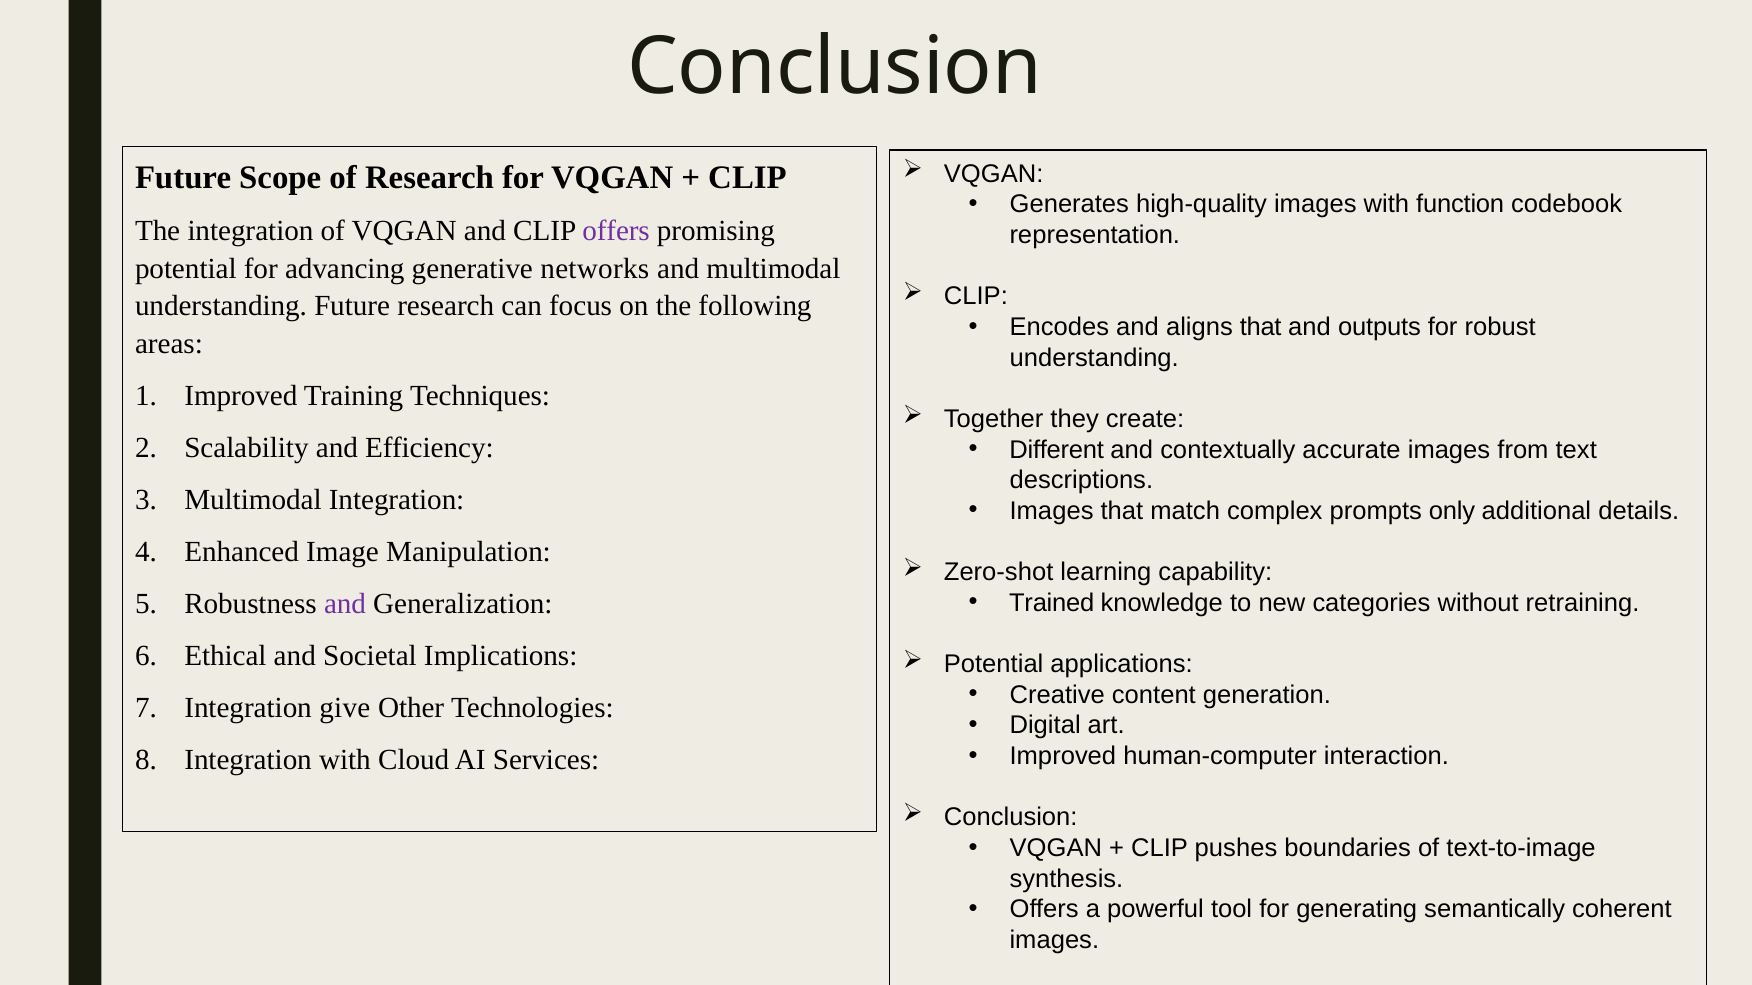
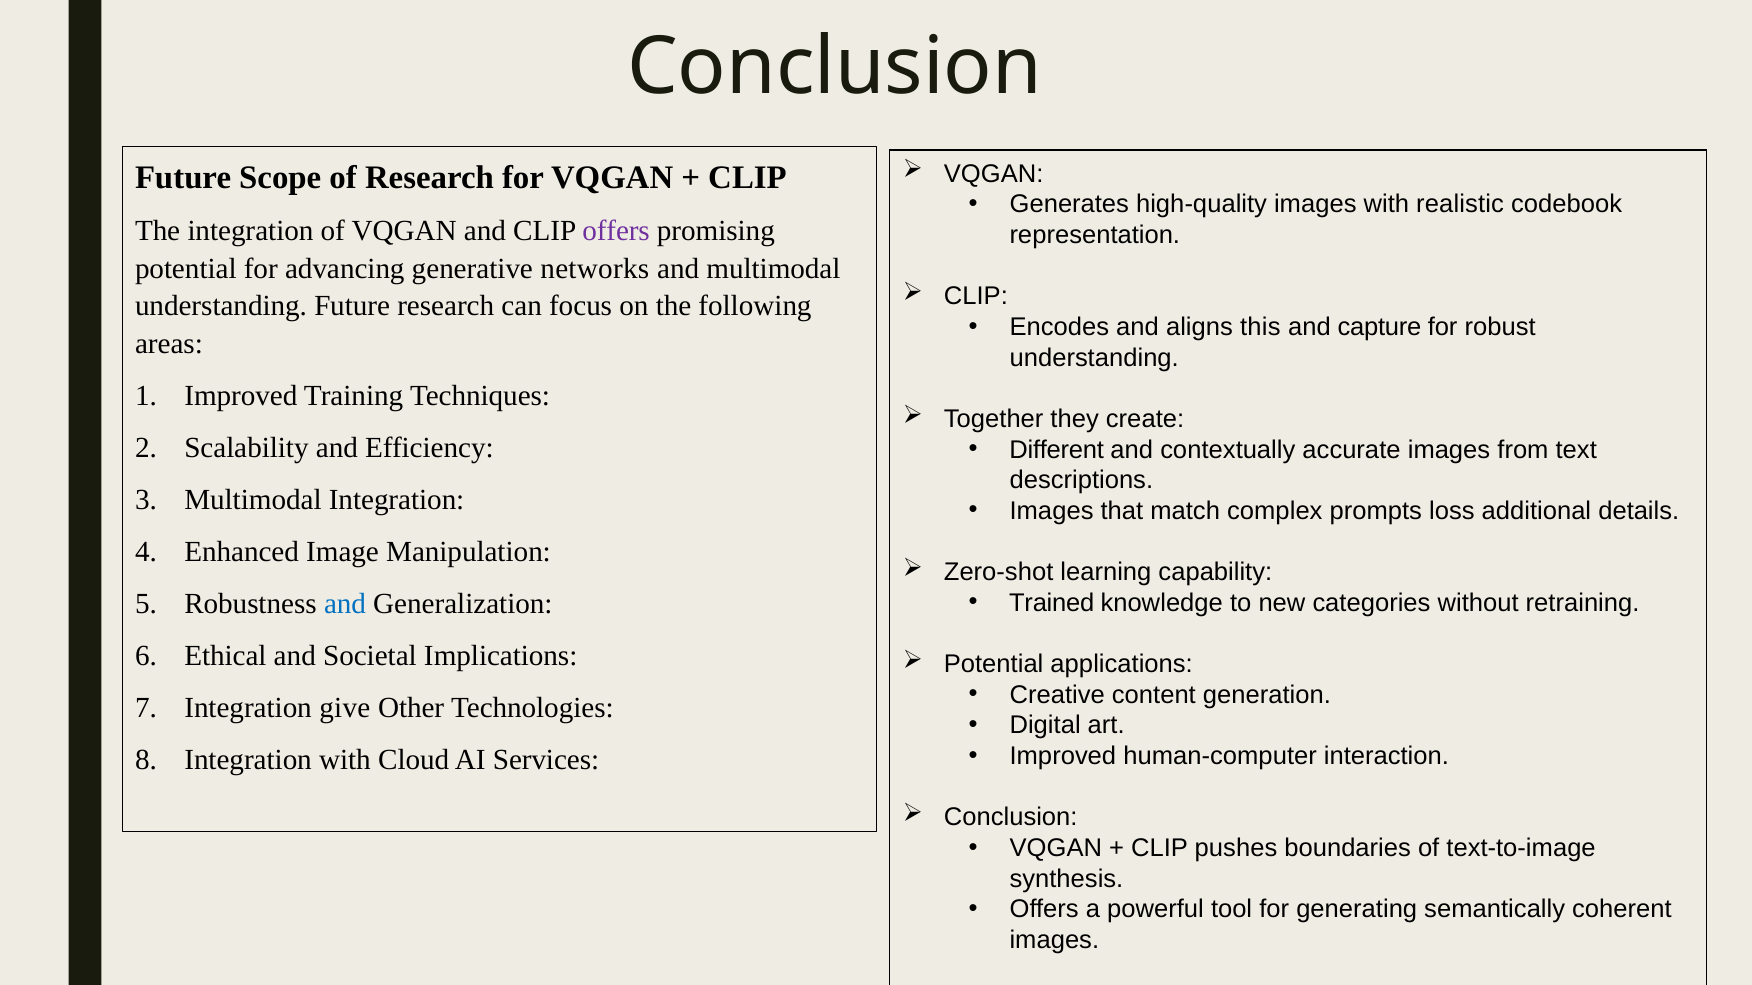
function: function -> realistic
aligns that: that -> this
outputs: outputs -> capture
only: only -> loss
and at (345, 604) colour: purple -> blue
